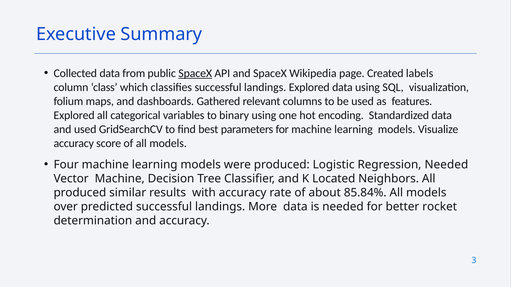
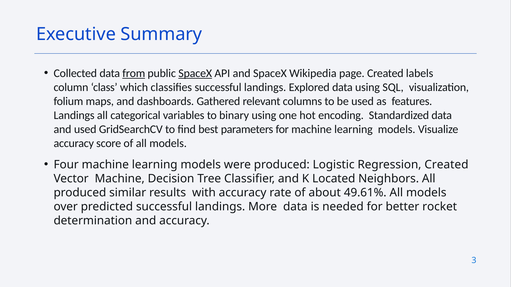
from underline: none -> present
Explored at (74, 115): Explored -> Landings
Regression Needed: Needed -> Created
85.84%: 85.84% -> 49.61%
